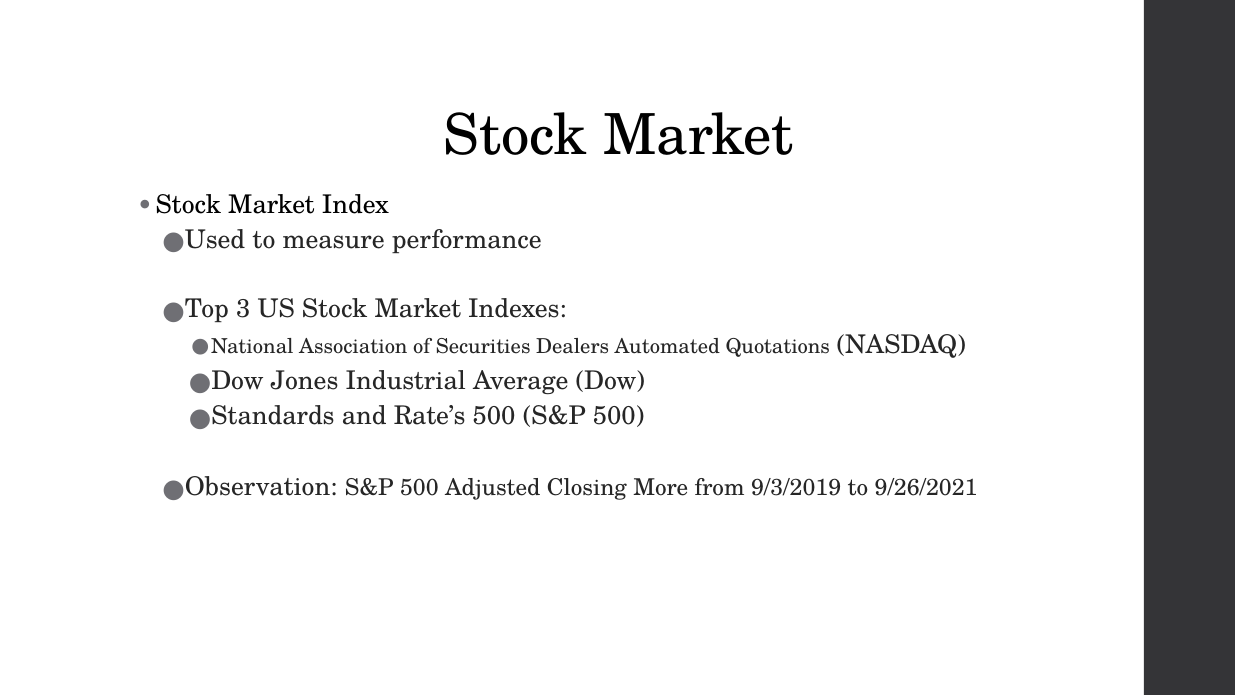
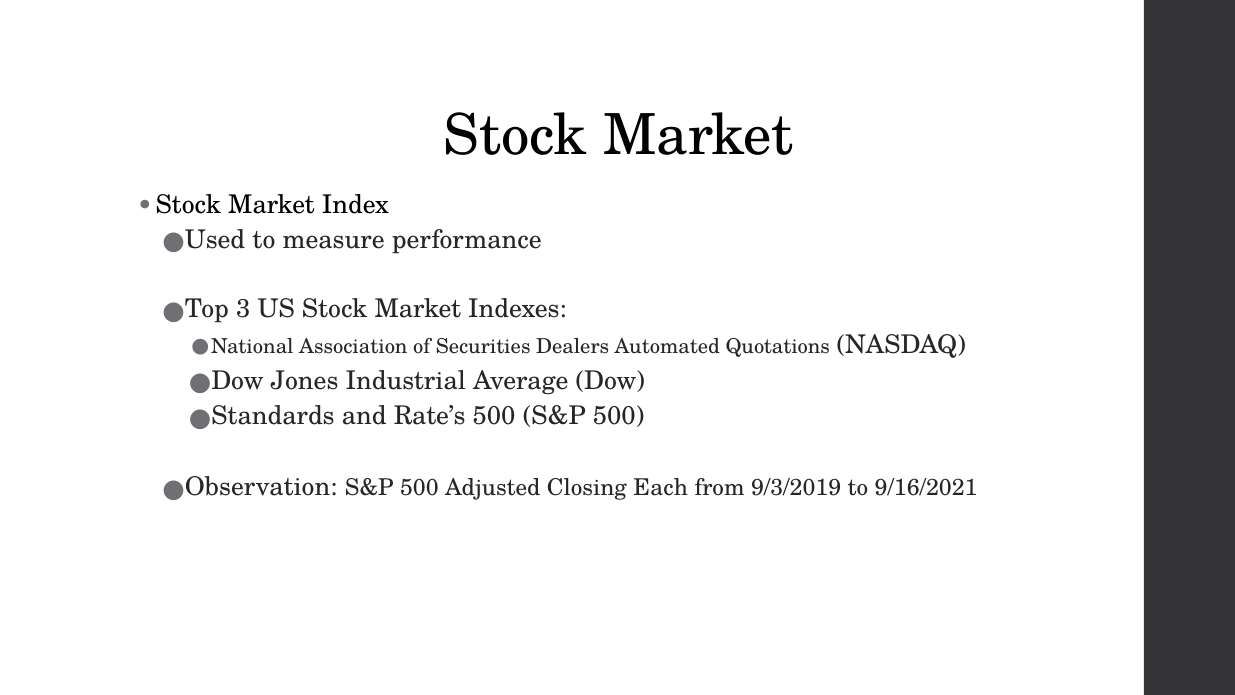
More: More -> Each
9/26/2021: 9/26/2021 -> 9/16/2021
